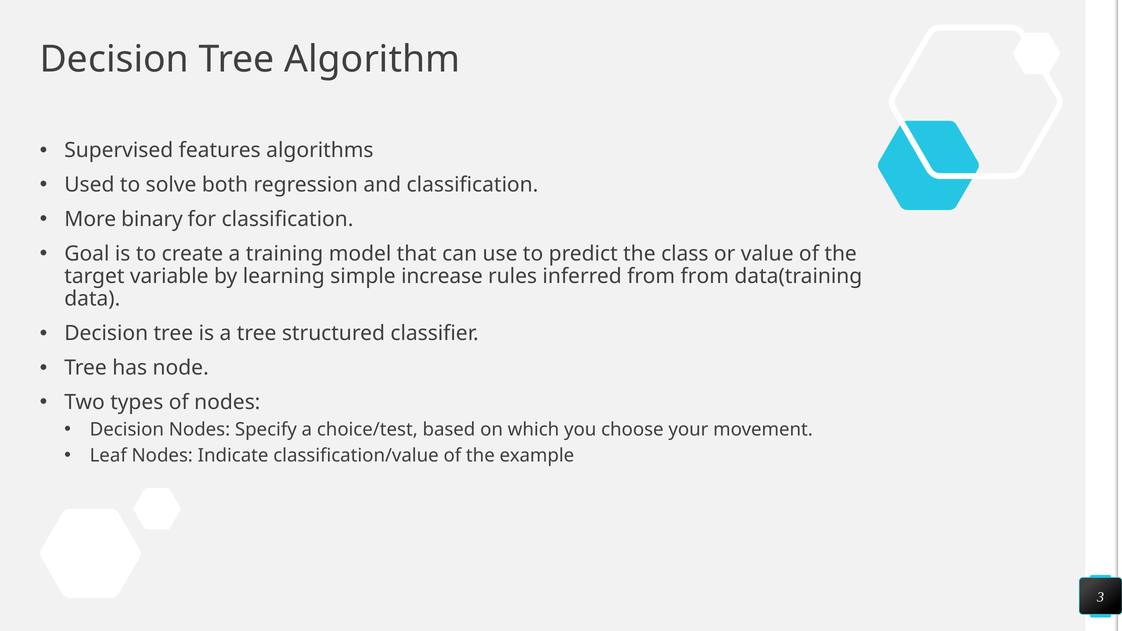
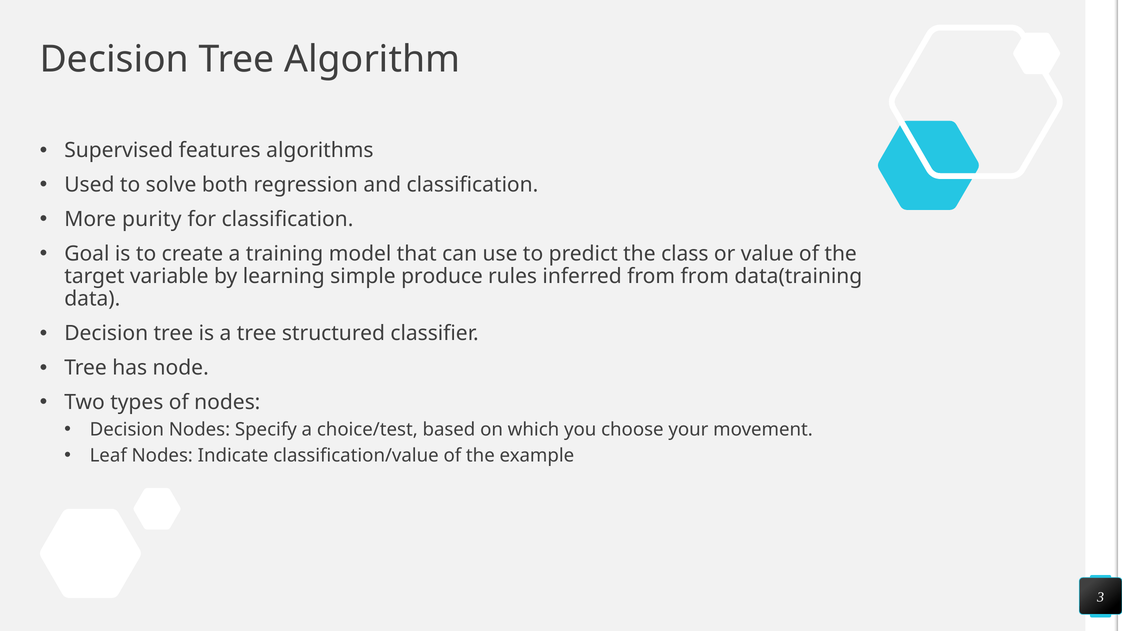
binary: binary -> purity
increase: increase -> produce
